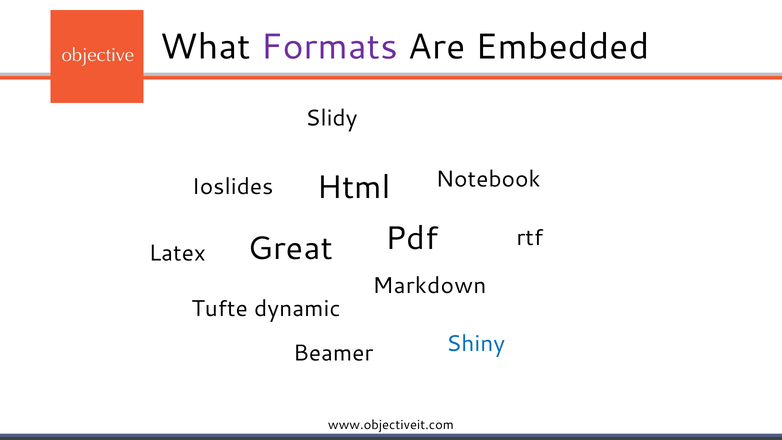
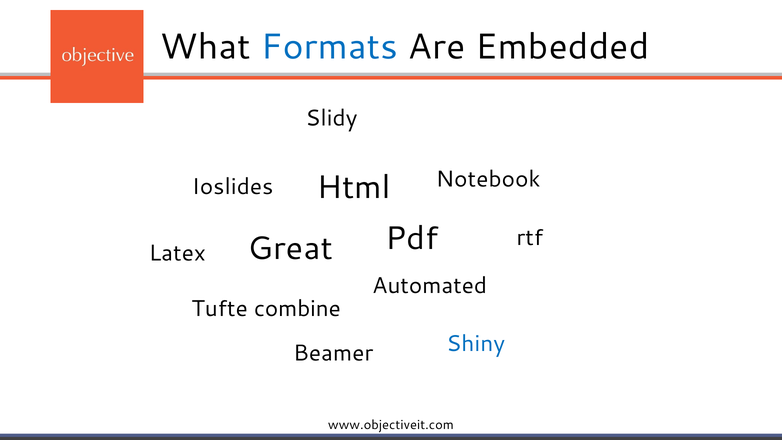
Formats colour: purple -> blue
Markdown: Markdown -> Automated
dynamic: dynamic -> combine
